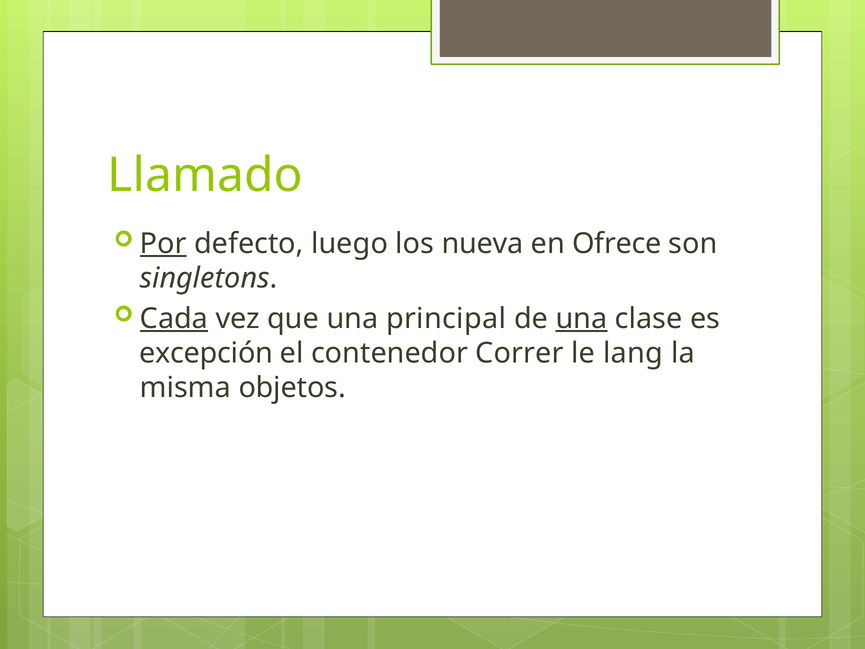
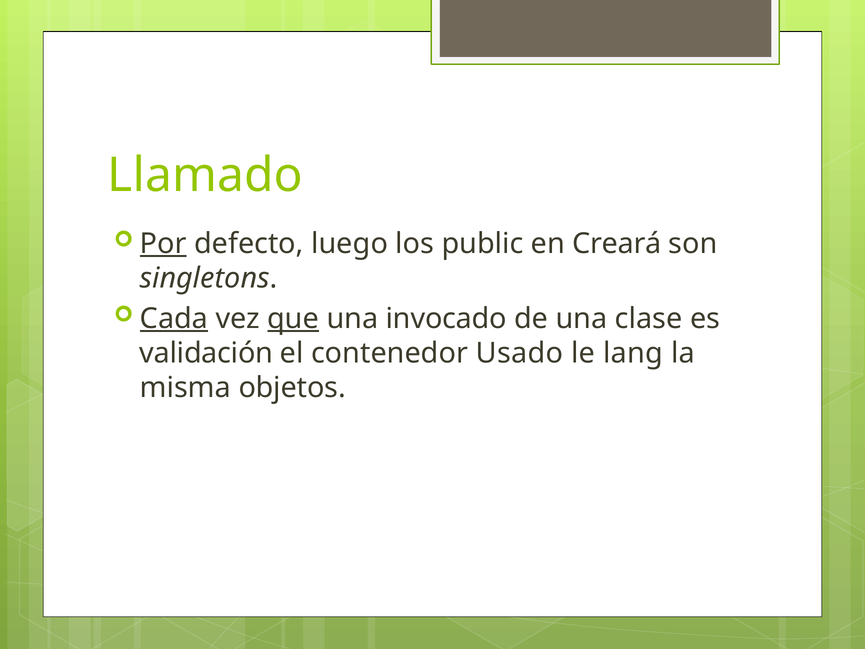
nueva: nueva -> public
Ofrece: Ofrece -> Creará
que underline: none -> present
principal: principal -> invocado
una at (582, 318) underline: present -> none
excepción: excepción -> validación
Correr: Correr -> Usado
